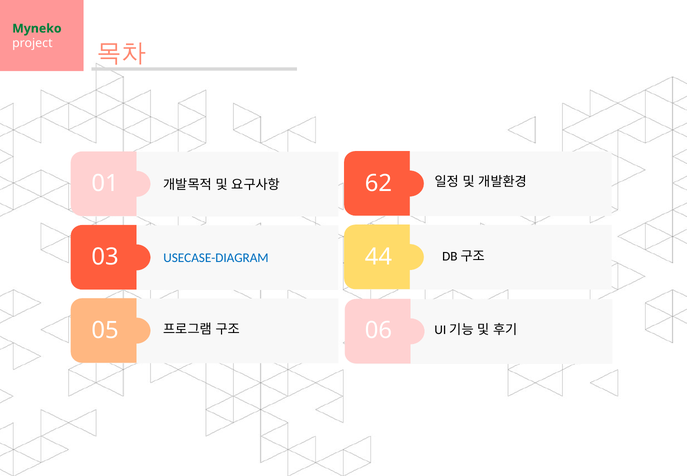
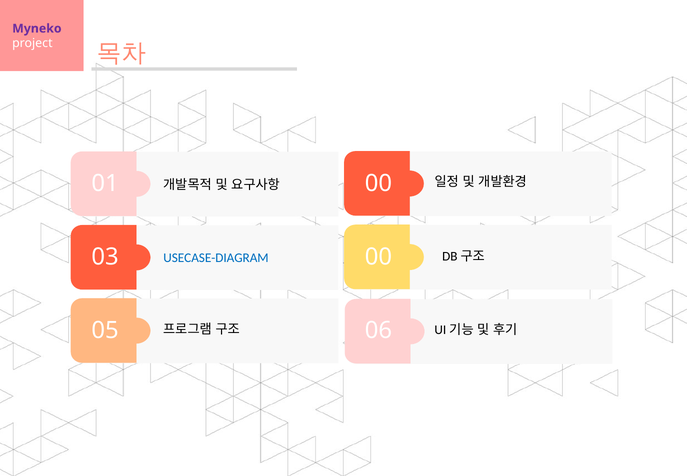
Myneko colour: green -> purple
01 62: 62 -> 00
03 44: 44 -> 00
